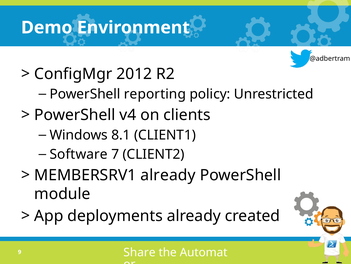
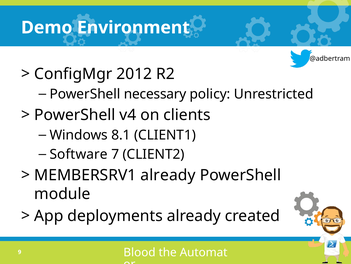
reporting: reporting -> necessary
Share: Share -> Blood
